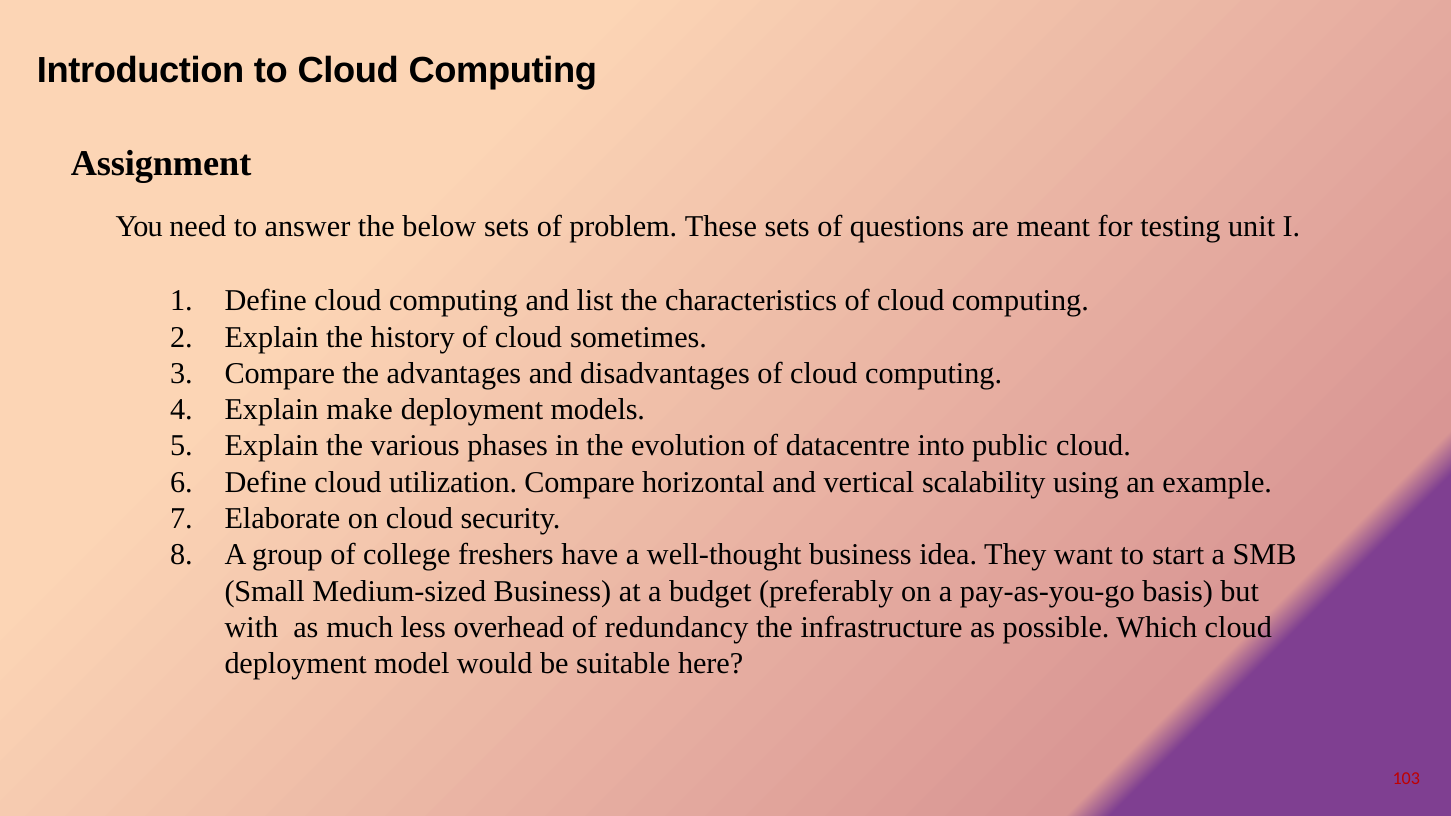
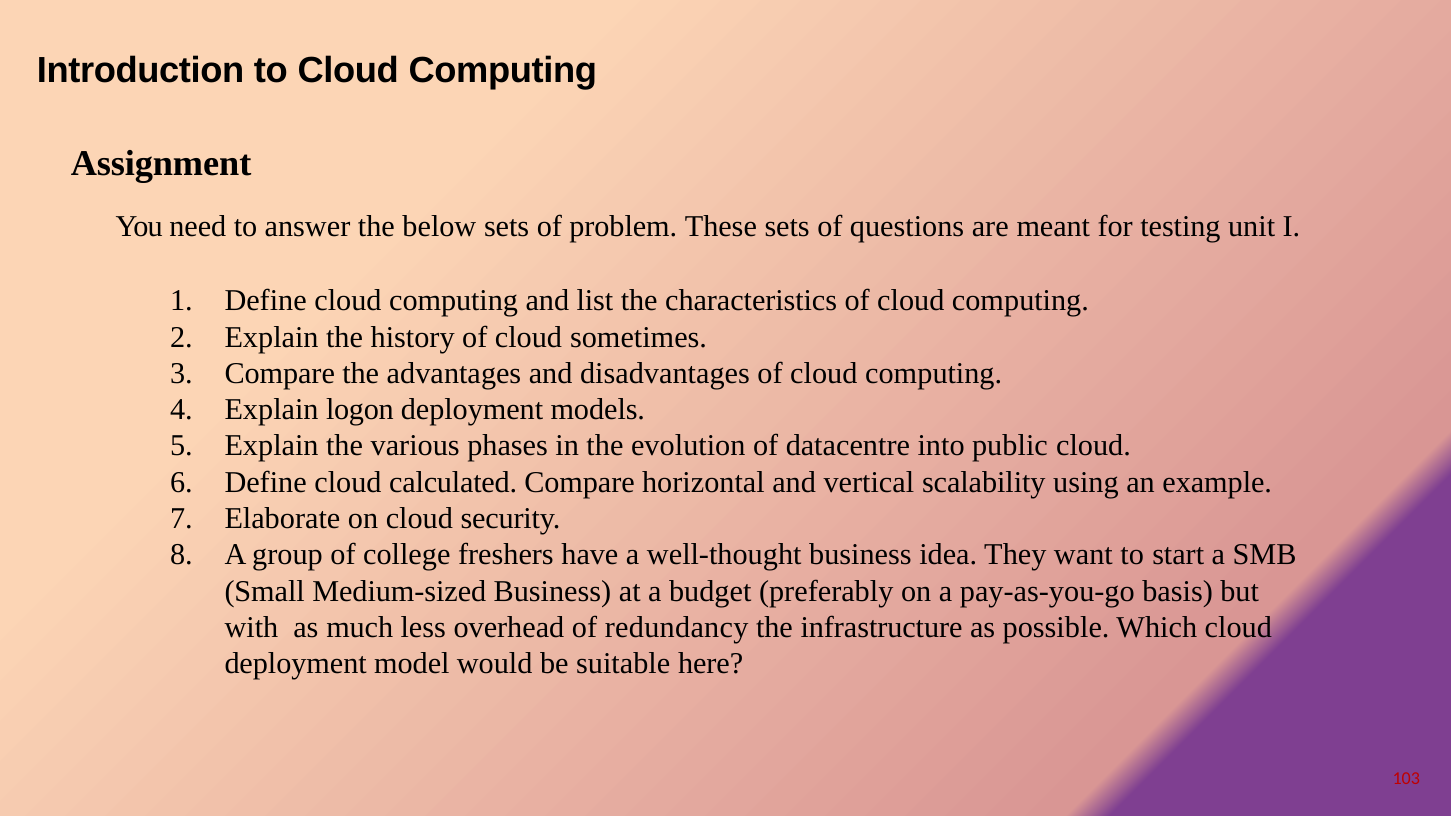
make: make -> logon
utilization: utilization -> calculated
